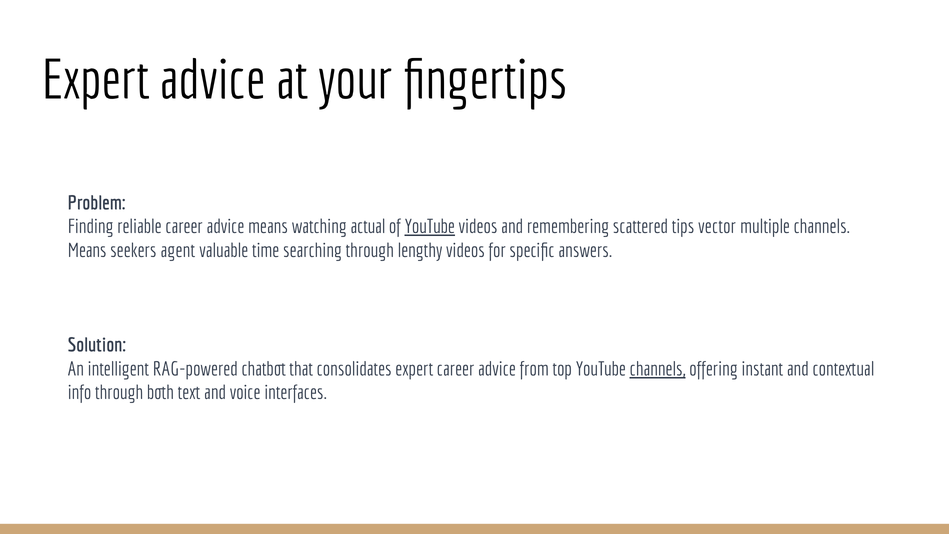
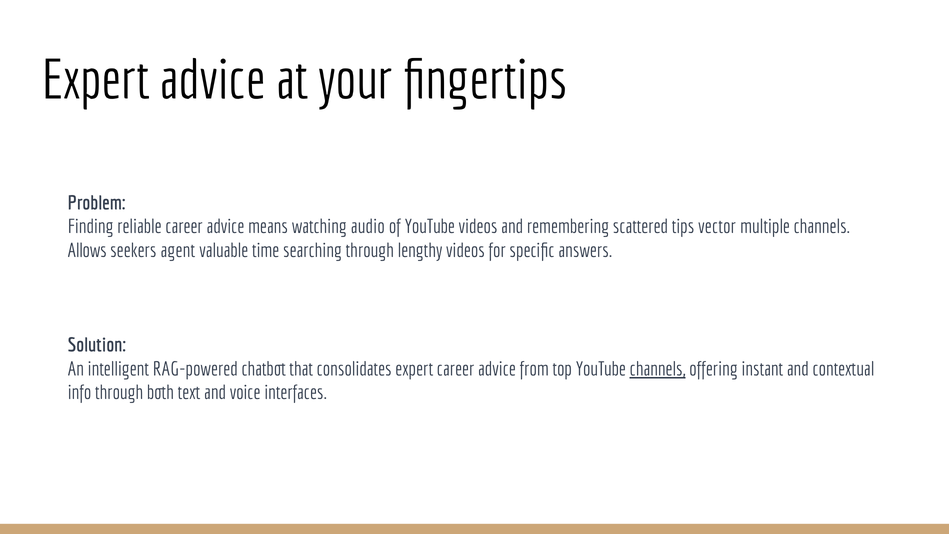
actual: actual -> audio
YouTube at (430, 227) underline: present -> none
Means at (87, 250): Means -> Allows
